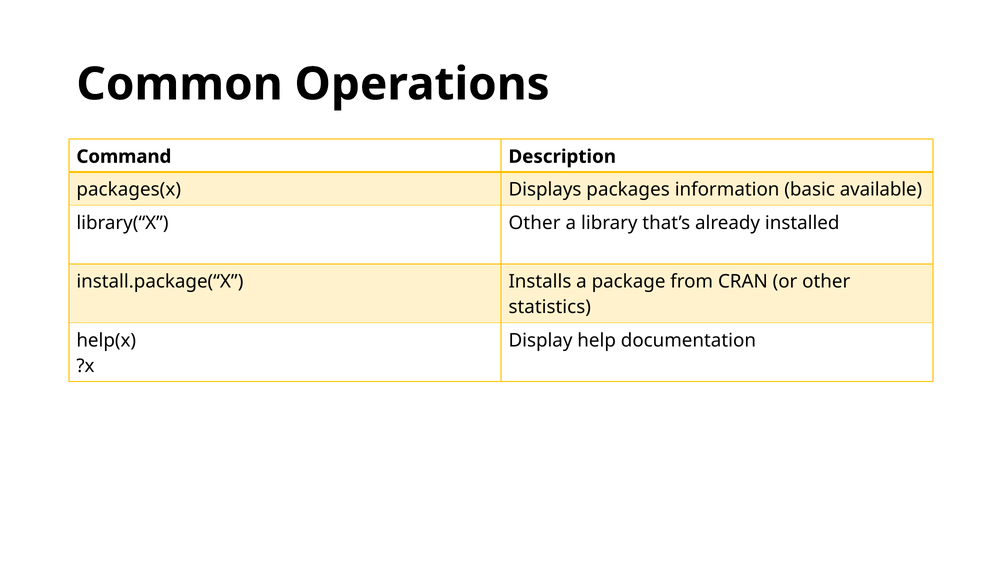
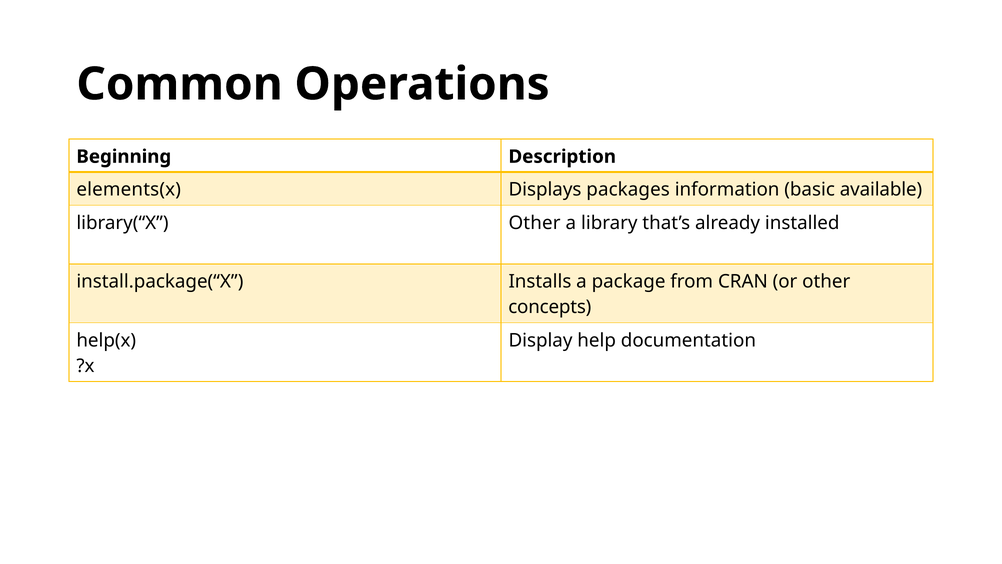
Command: Command -> Beginning
packages(x: packages(x -> elements(x
statistics: statistics -> concepts
